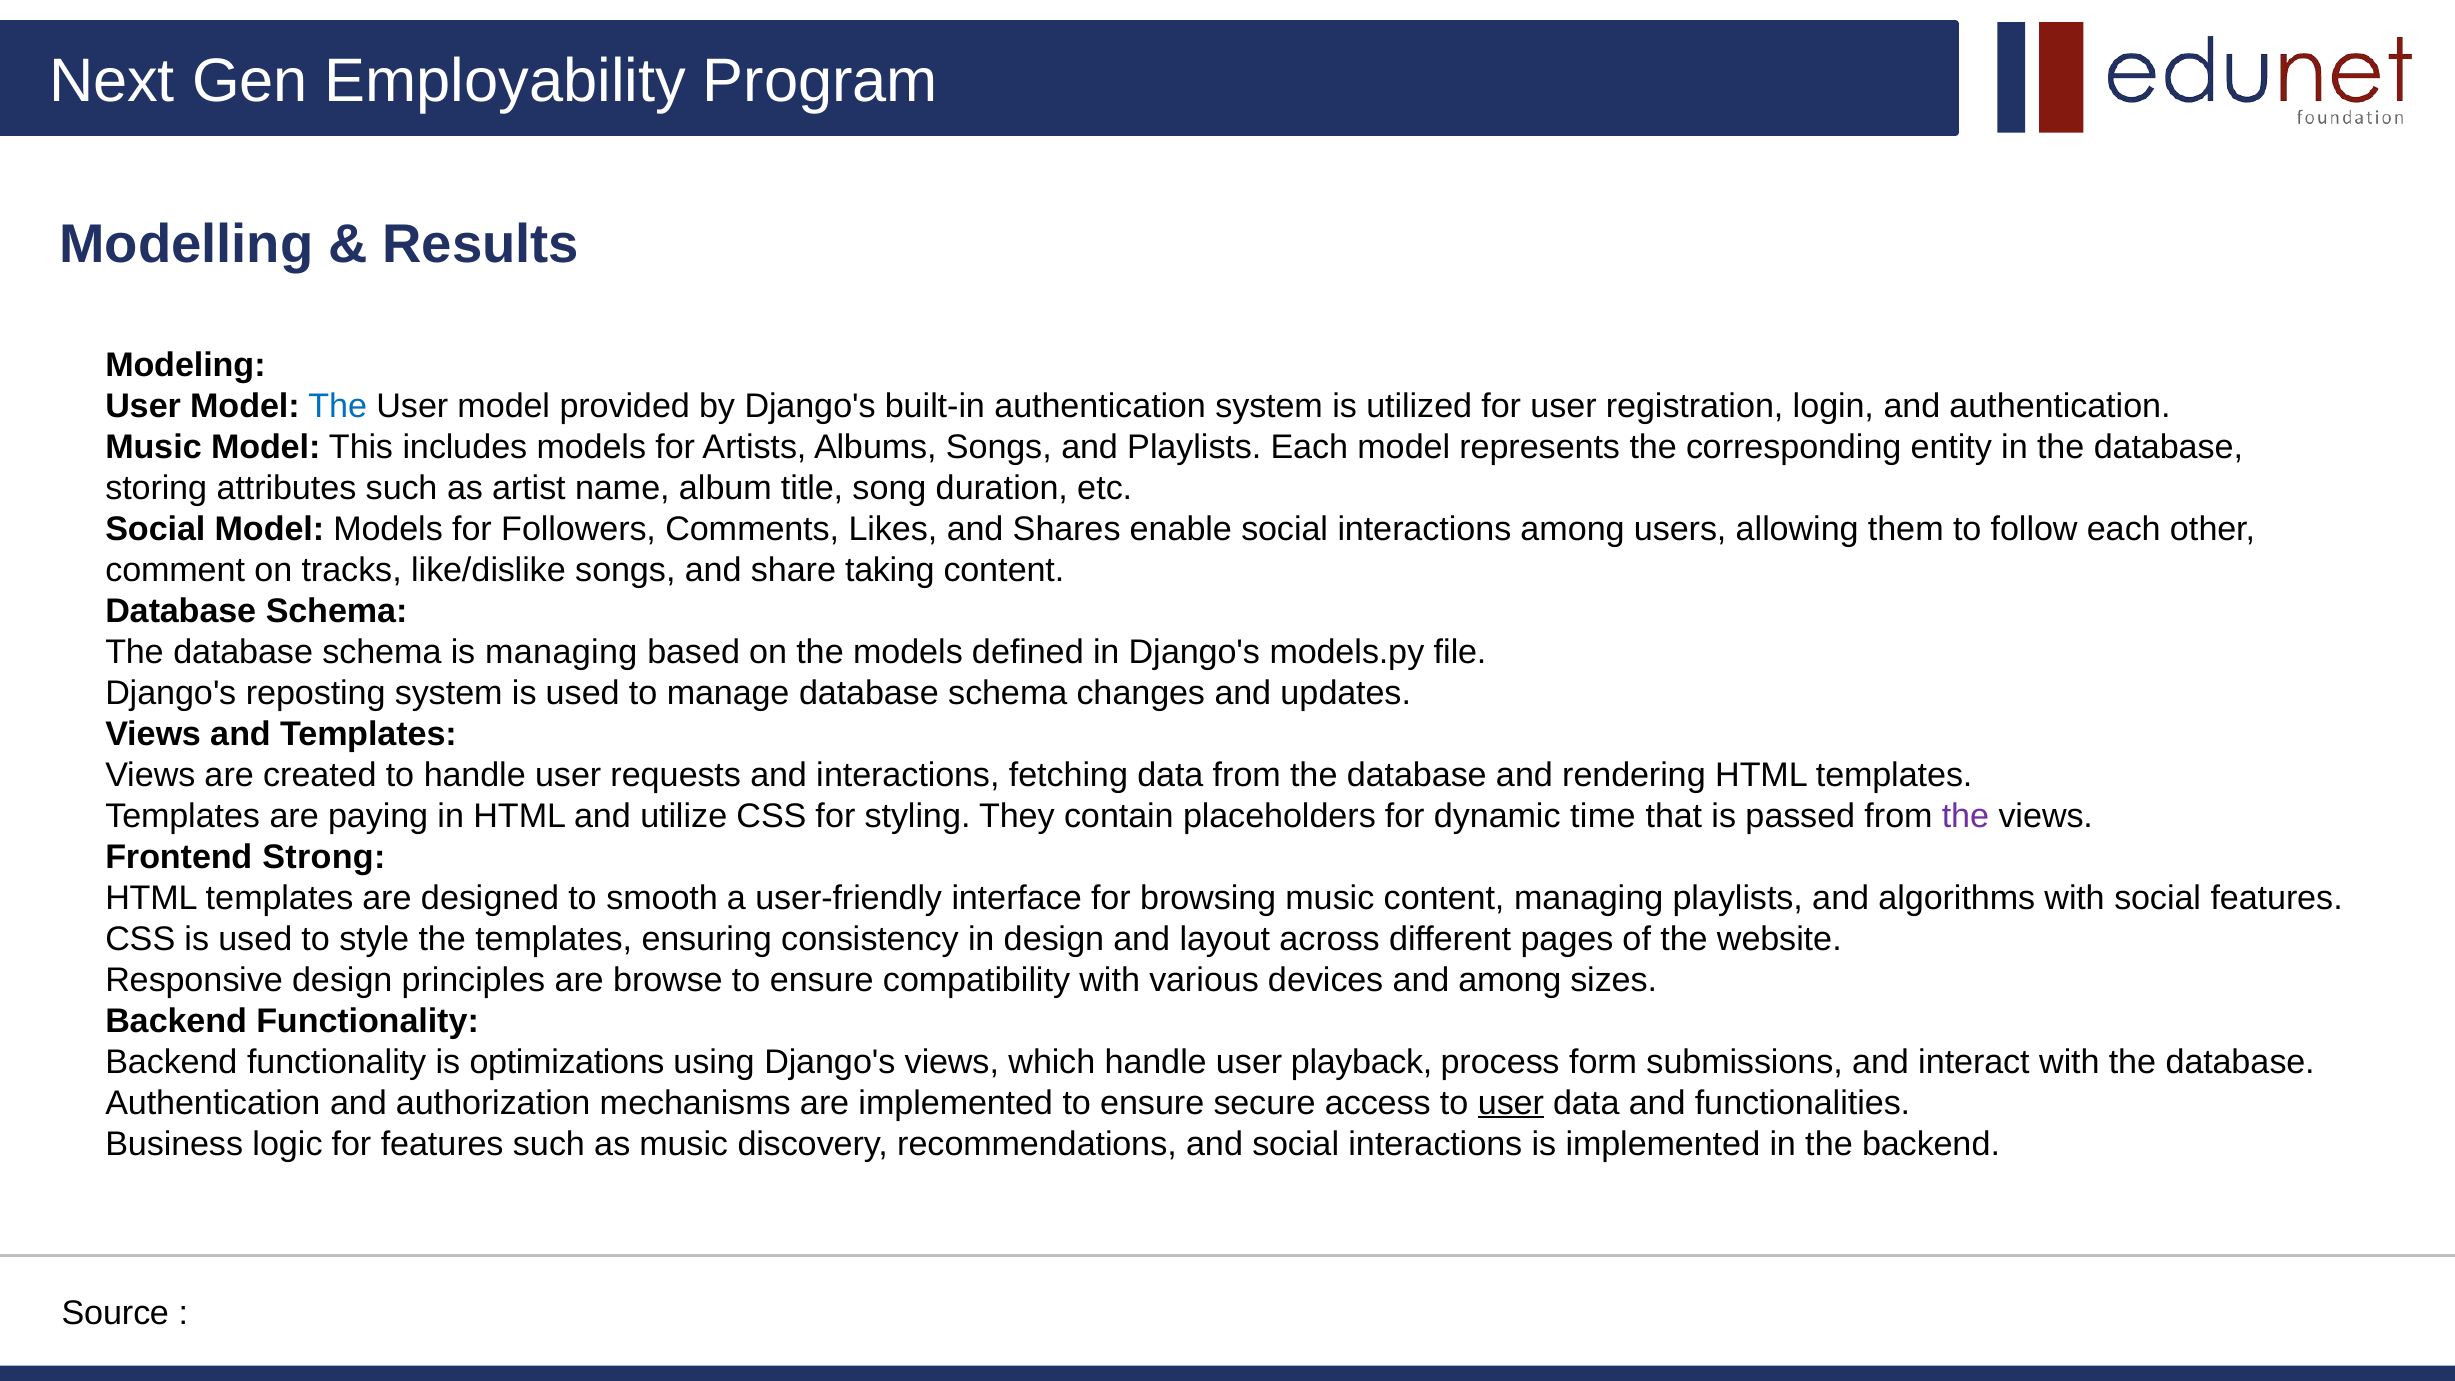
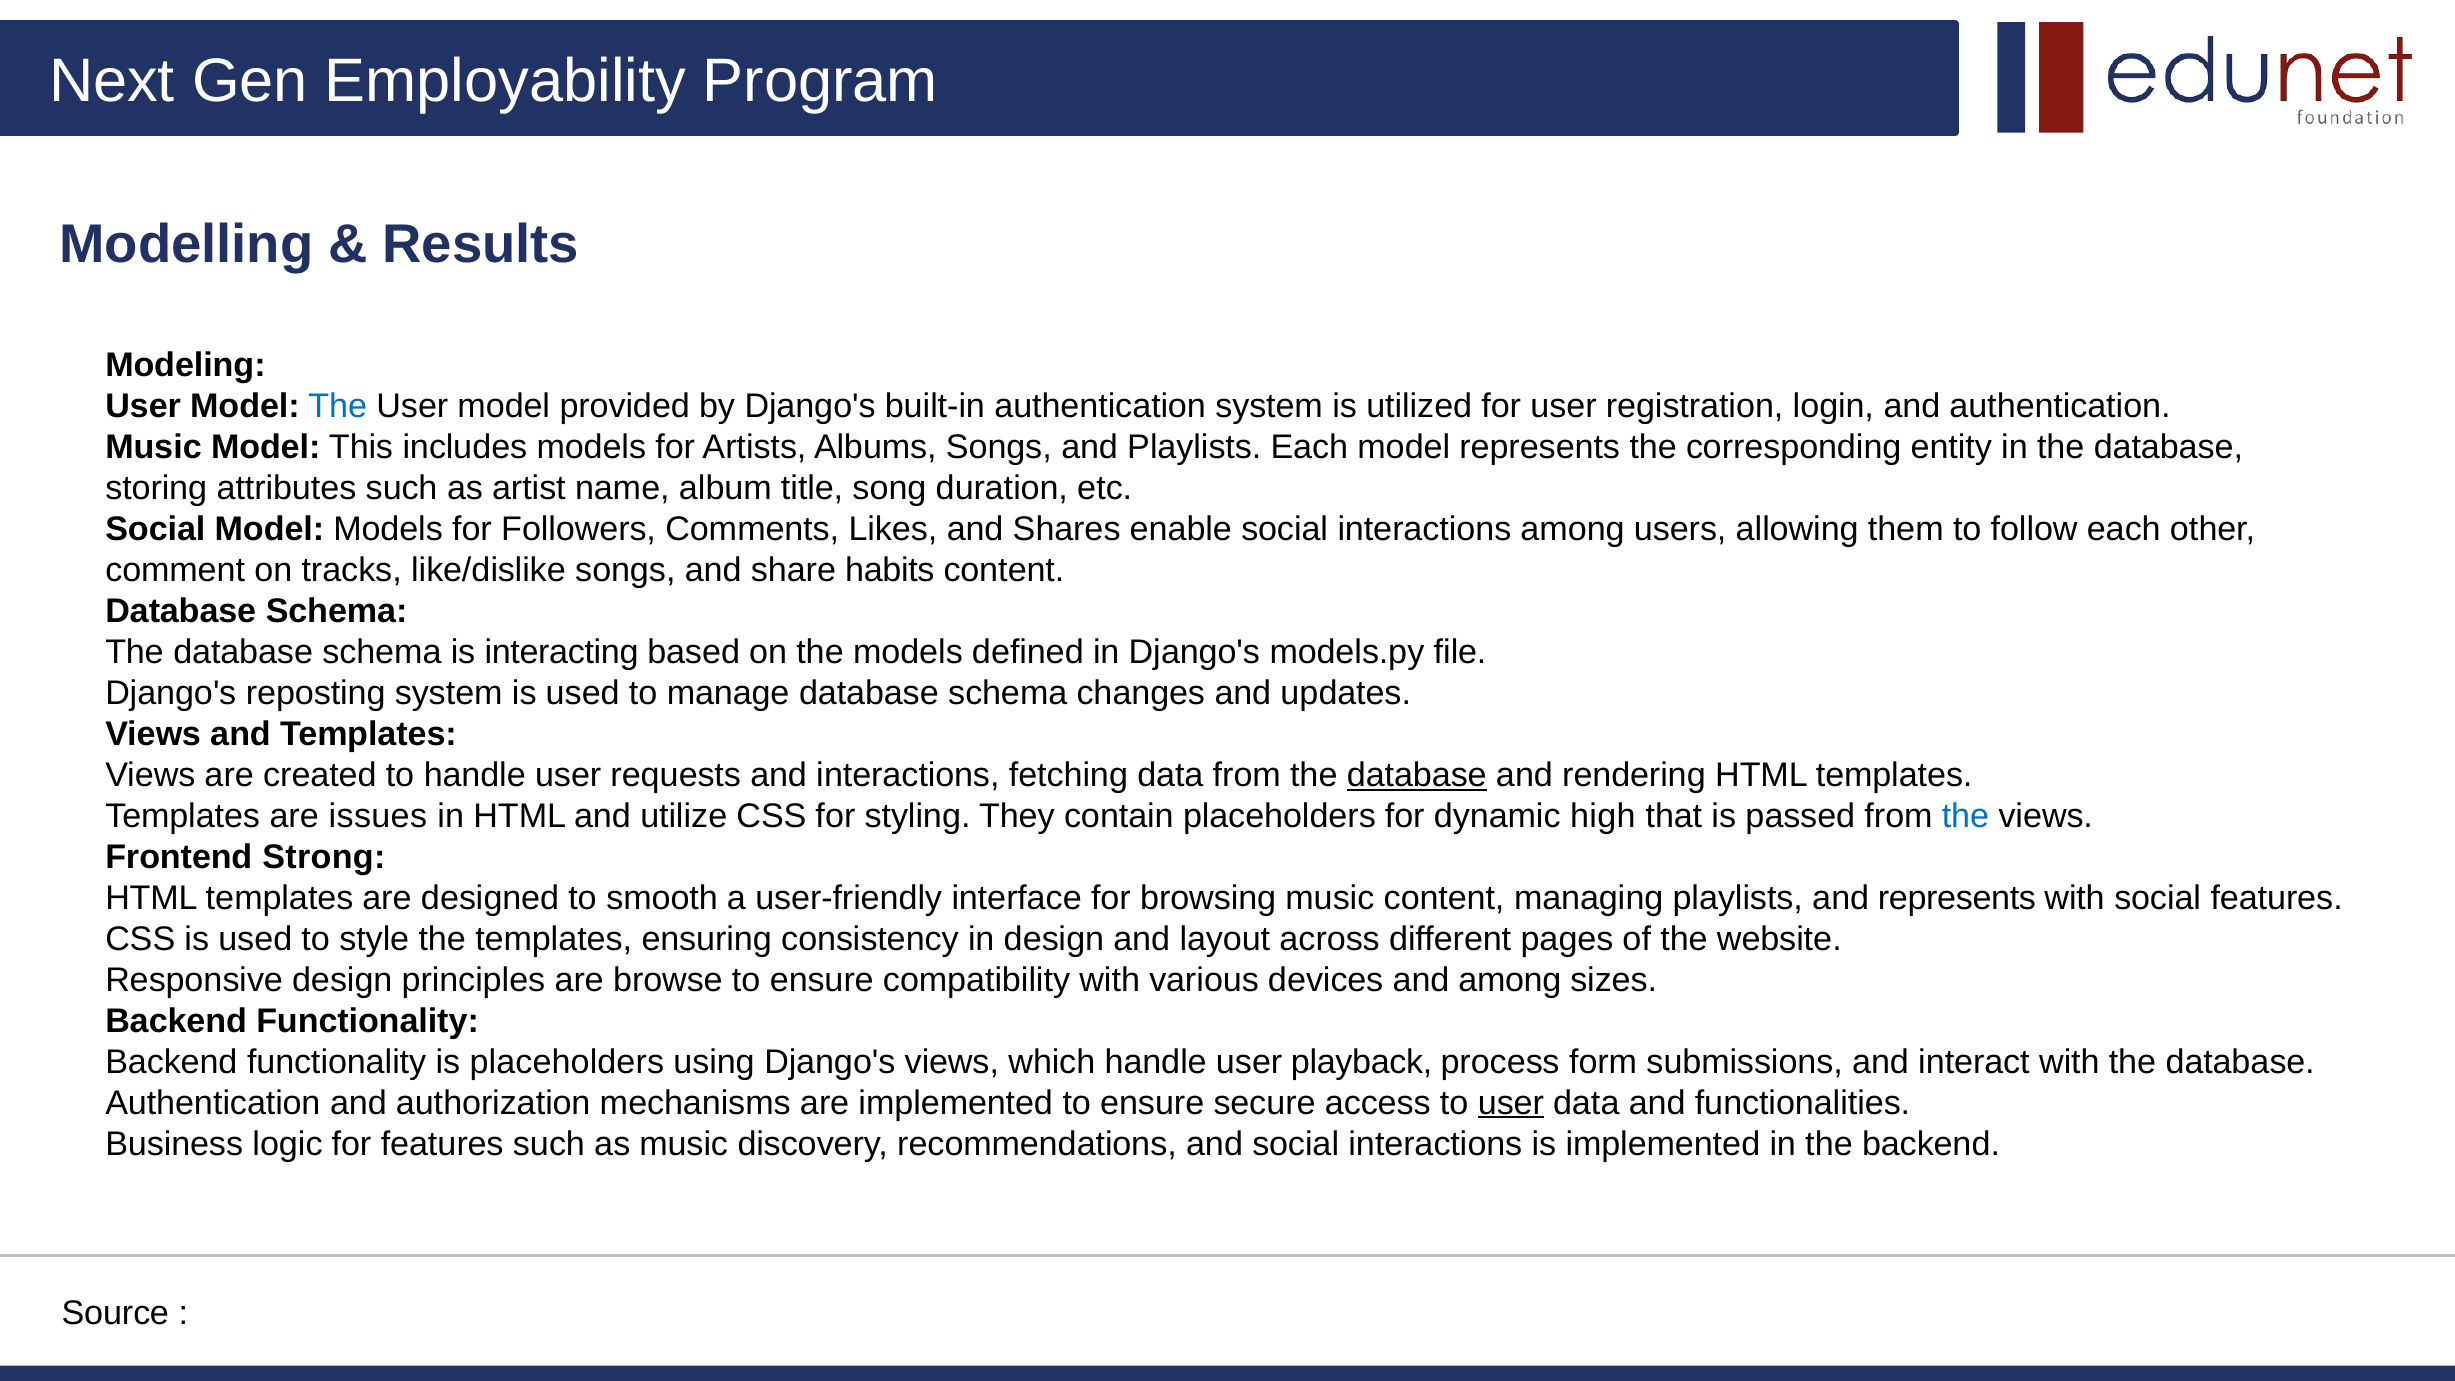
taking: taking -> habits
is managing: managing -> interacting
database at (1417, 775) underline: none -> present
paying: paying -> issues
time: time -> high
the at (1965, 816) colour: purple -> blue
and algorithms: algorithms -> represents
is optimizations: optimizations -> placeholders
